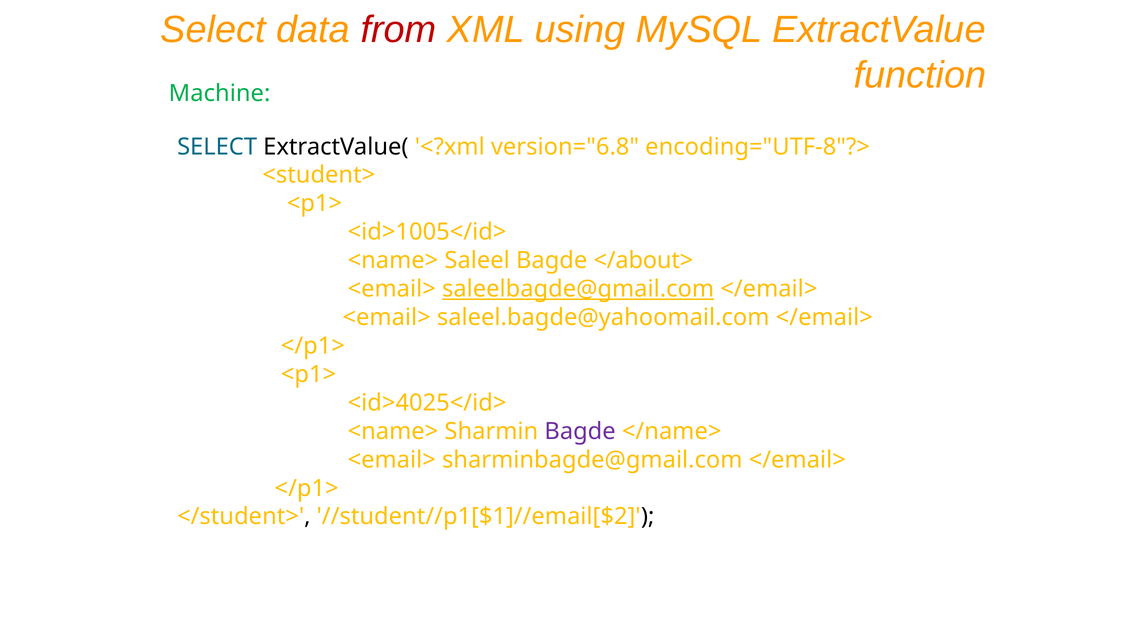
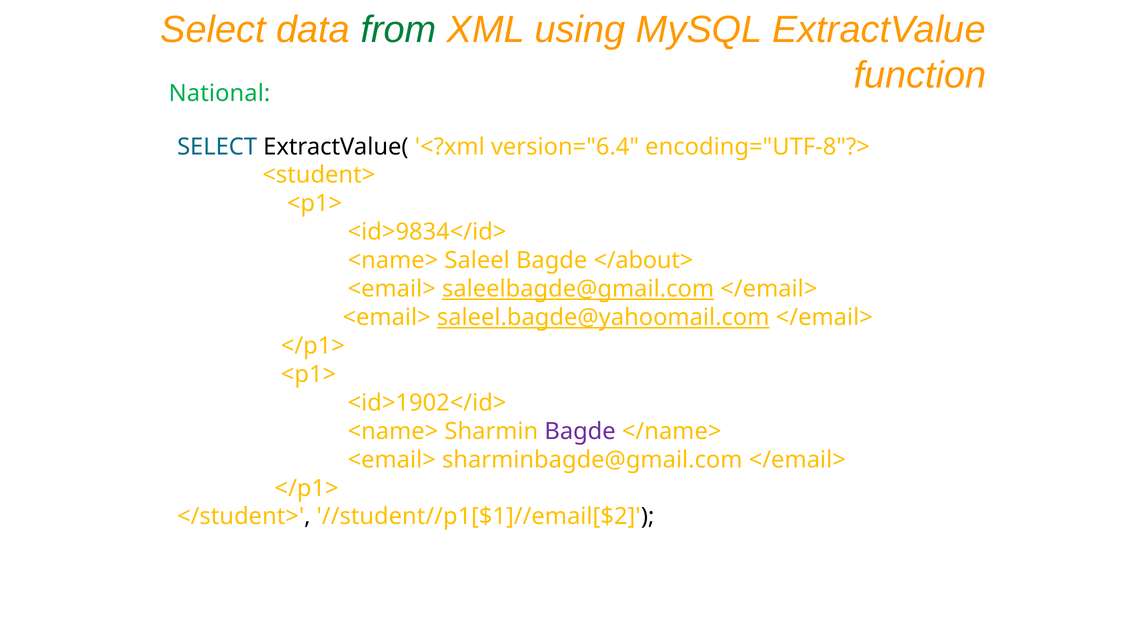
from colour: red -> green
Machine: Machine -> National
version="6.8: version="6.8 -> version="6.4
<id>1005</id>: <id>1005</id> -> <id>9834</id>
saleel.bagde@yahoomail.com underline: none -> present
<id>4025</id>: <id>4025</id> -> <id>1902</id>
